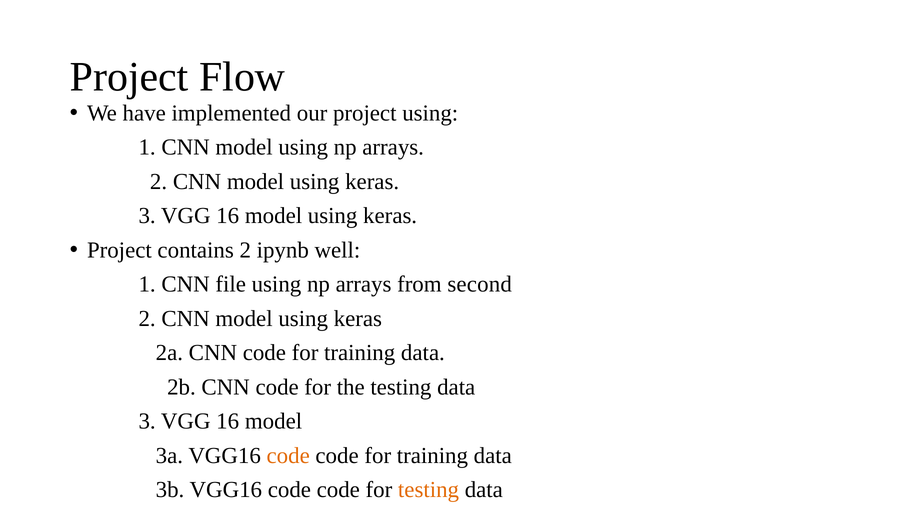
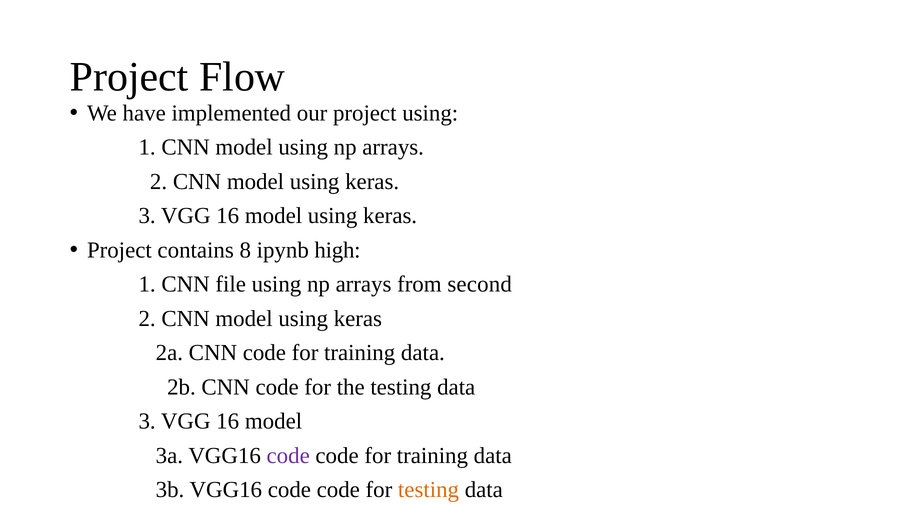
contains 2: 2 -> 8
well: well -> high
code at (288, 456) colour: orange -> purple
